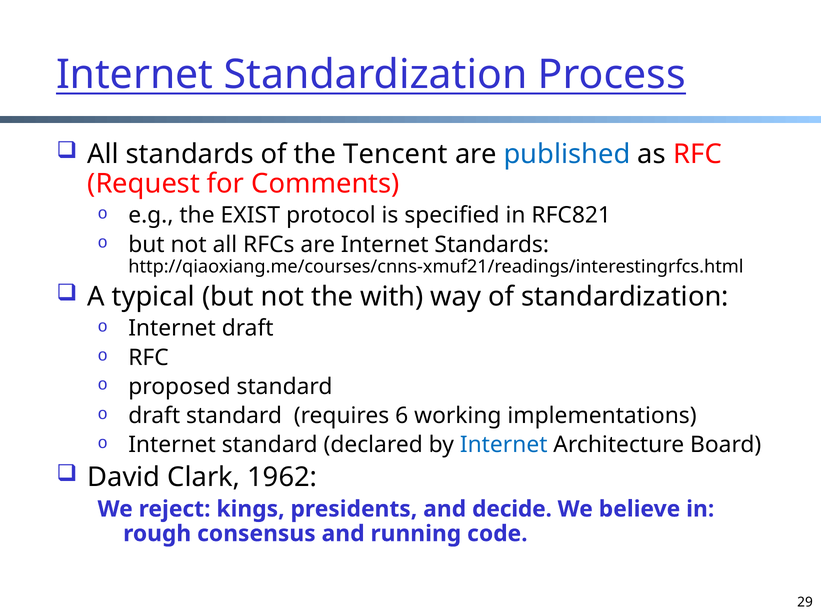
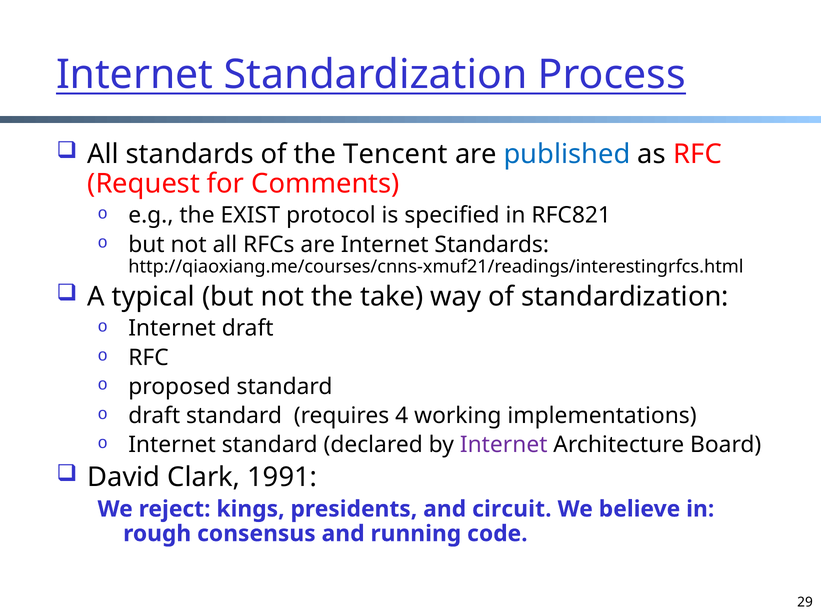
with: with -> take
6: 6 -> 4
Internet at (504, 445) colour: blue -> purple
1962: 1962 -> 1991
decide: decide -> circuit
